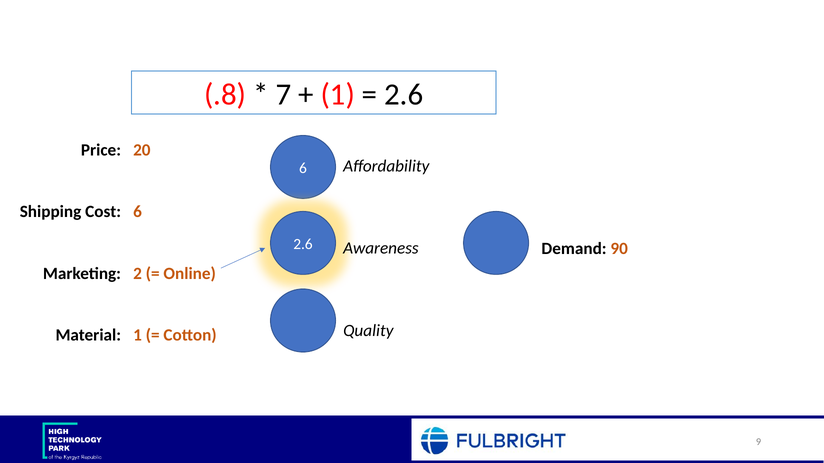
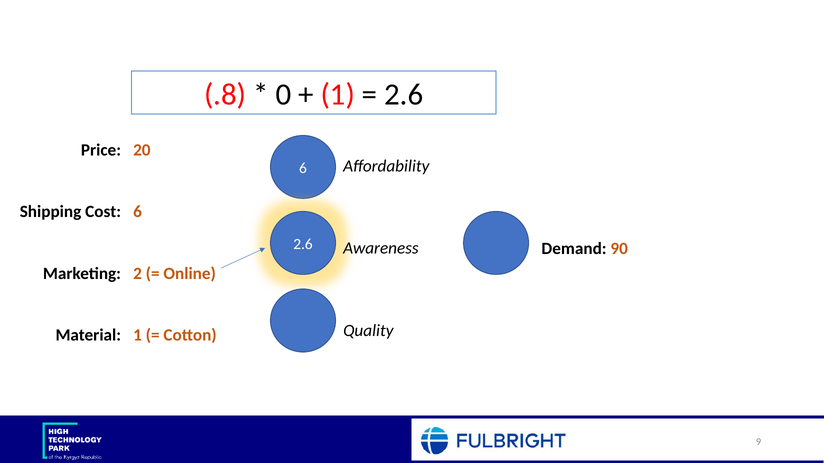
7: 7 -> 0
